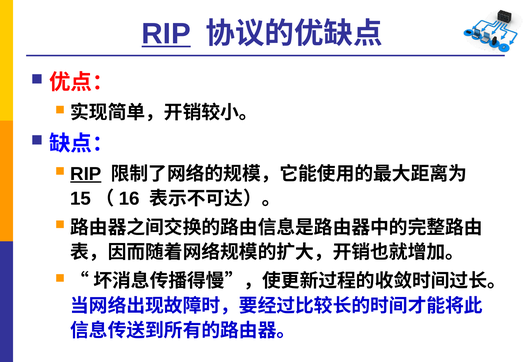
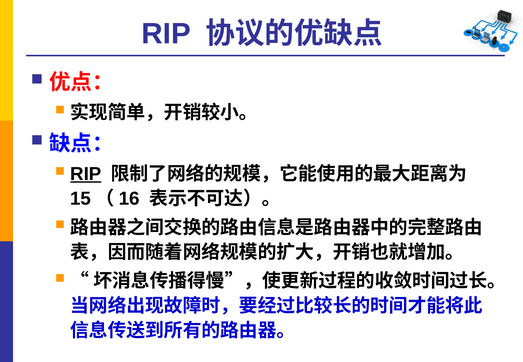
RIP at (166, 34) underline: present -> none
